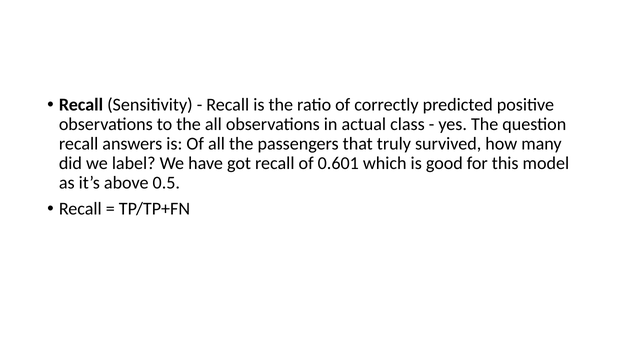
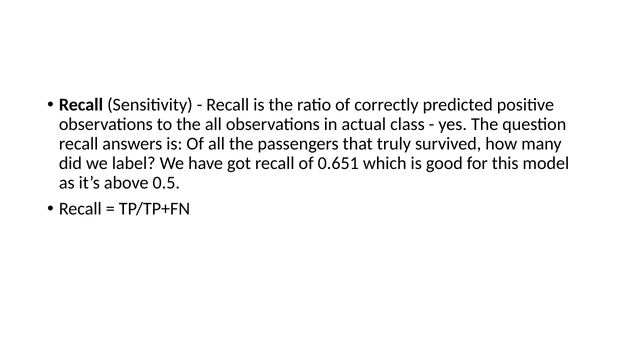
0.601: 0.601 -> 0.651
